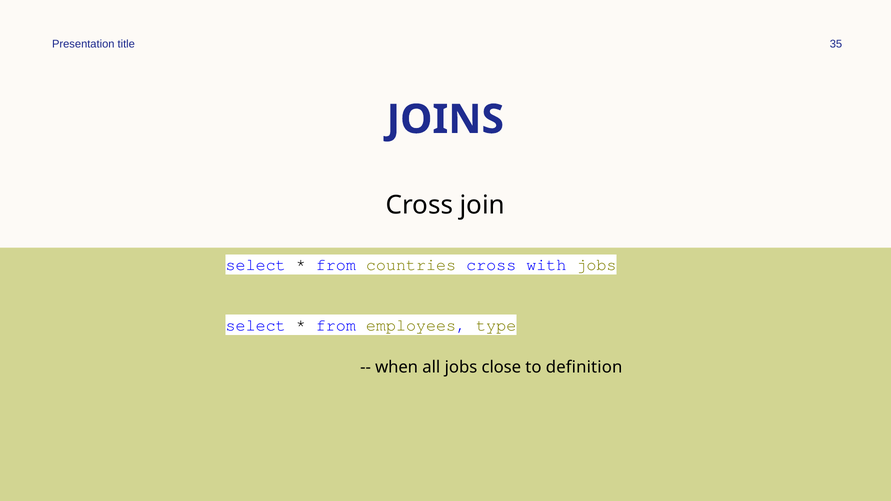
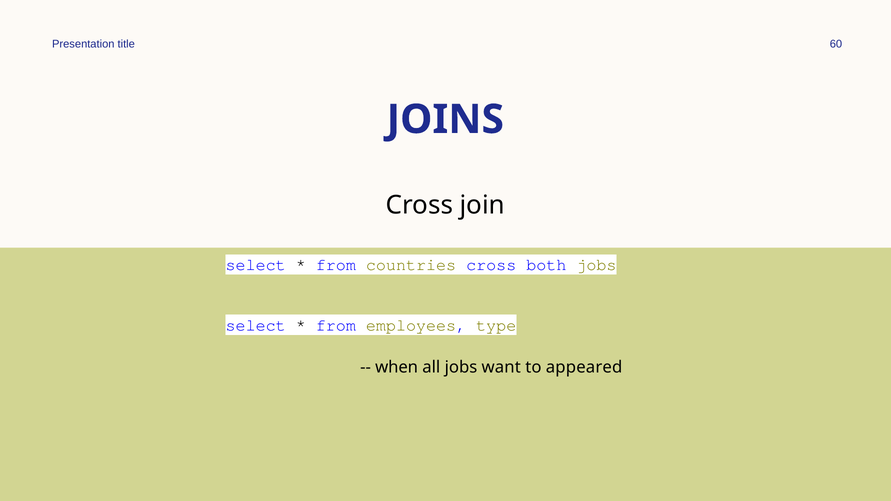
35: 35 -> 60
with: with -> both
close: close -> want
definition: definition -> appeared
